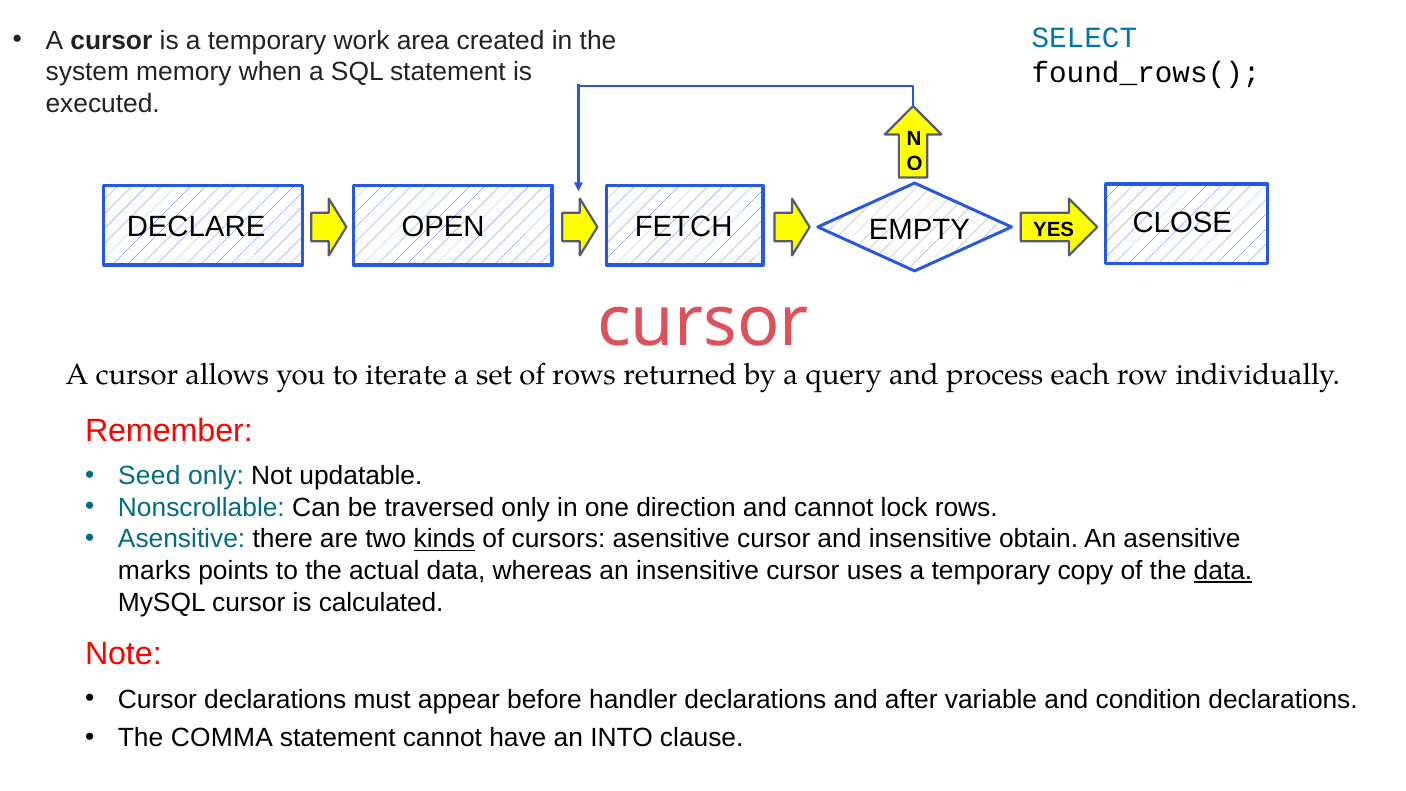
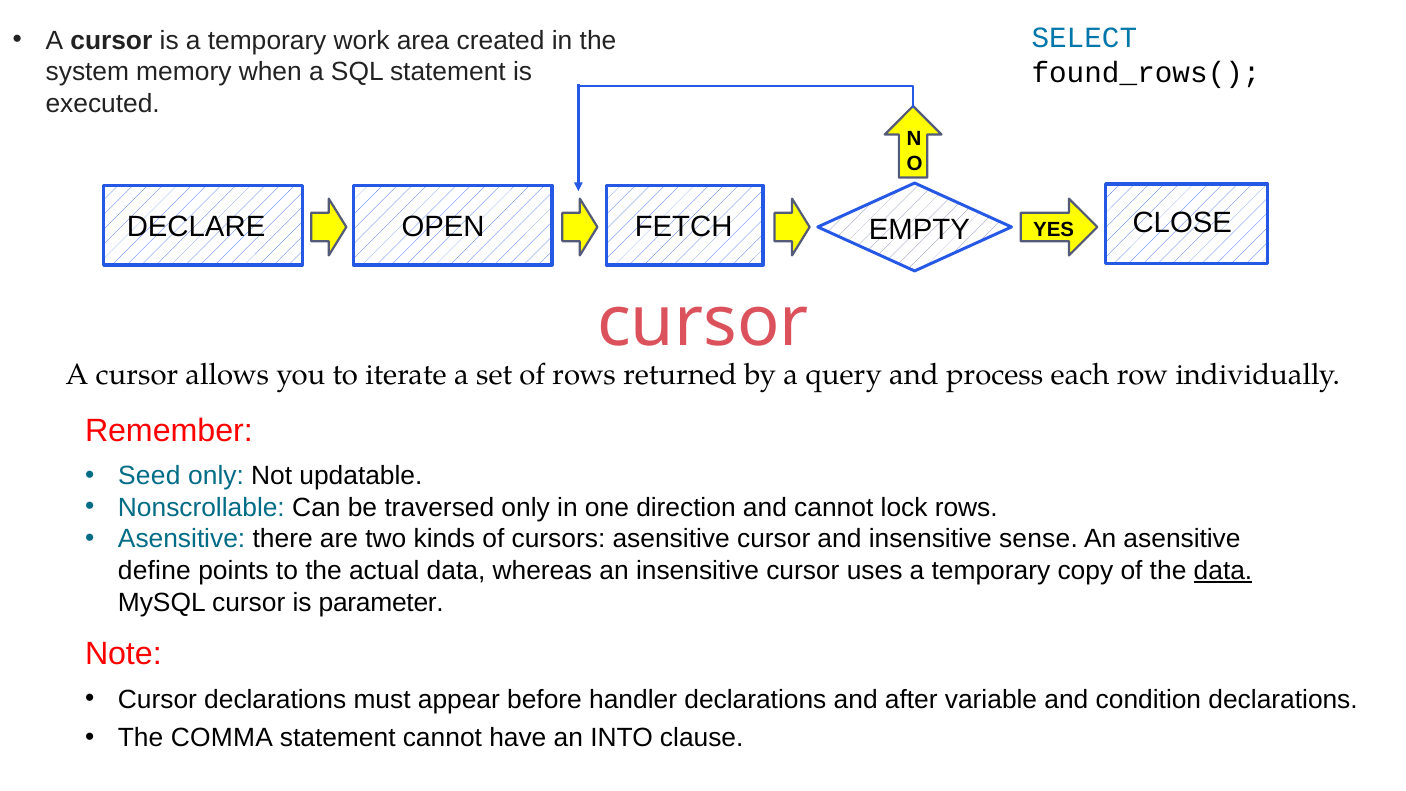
kinds underline: present -> none
obtain: obtain -> sense
marks: marks -> define
calculated: calculated -> parameter
